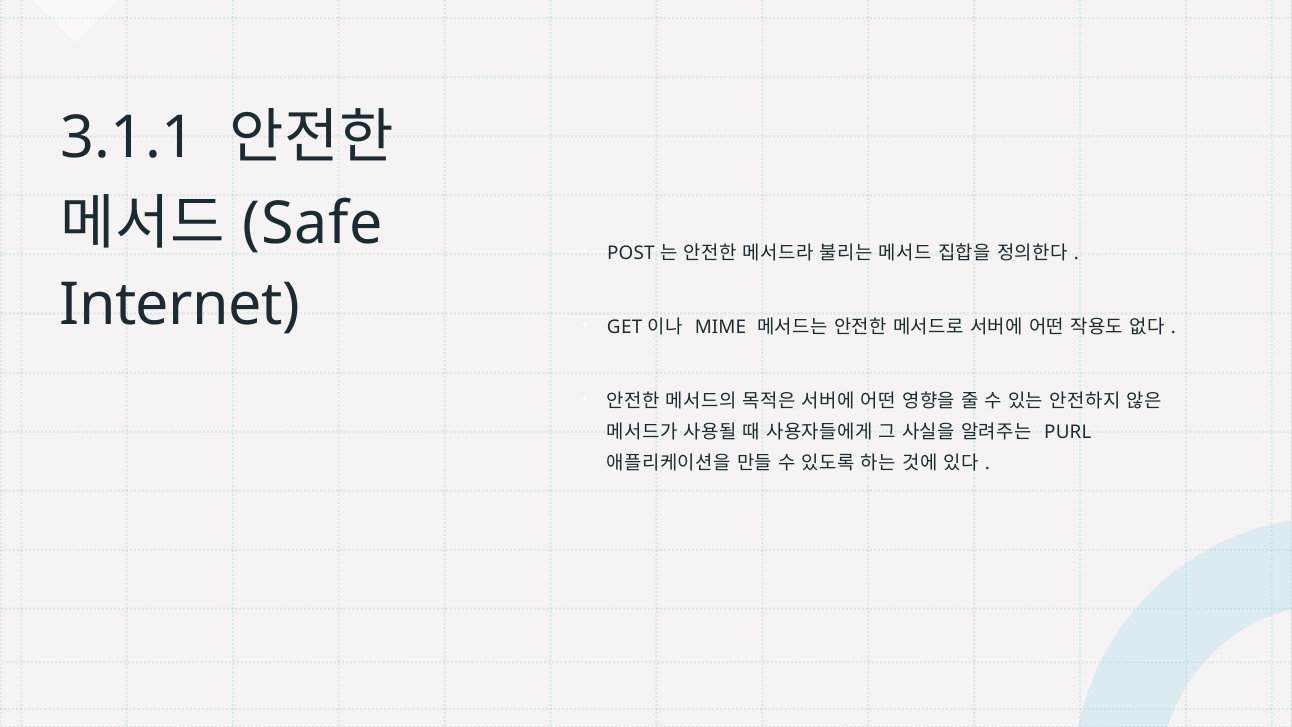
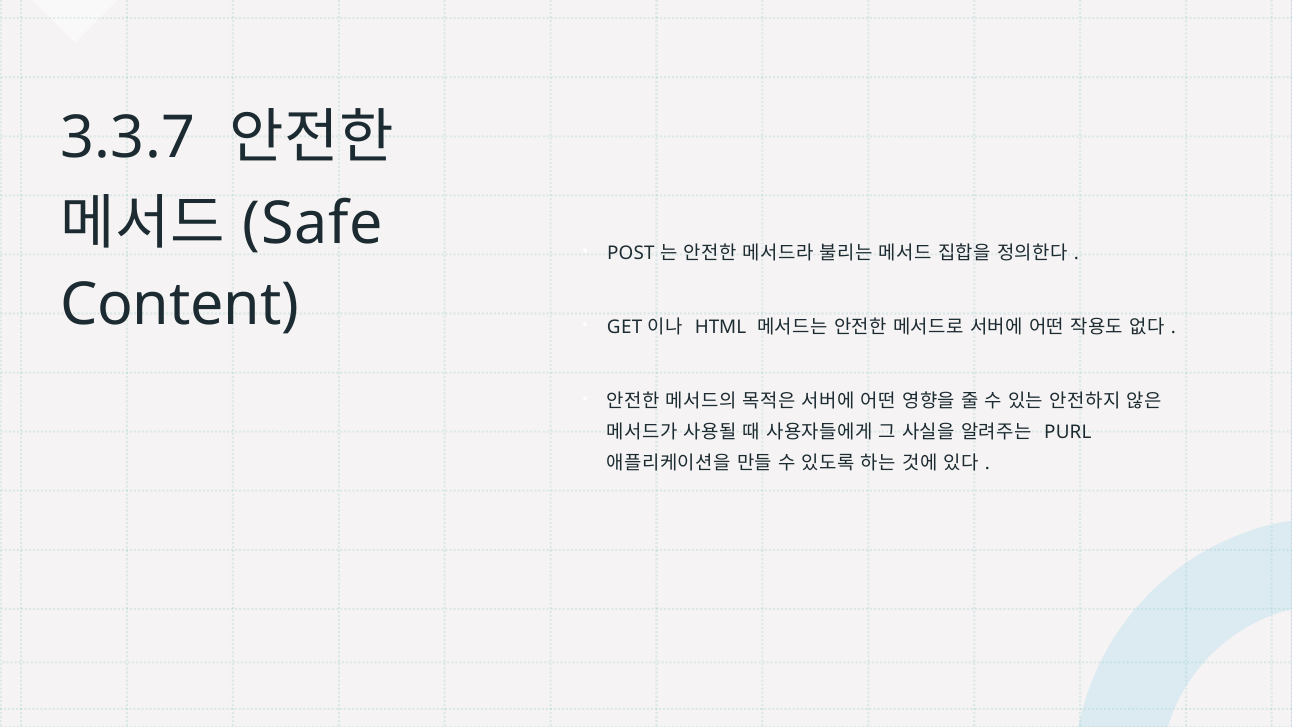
3.1.1: 3.1.1 -> 3.3.7
Internet: Internet -> Content
MIME: MIME -> HTML
